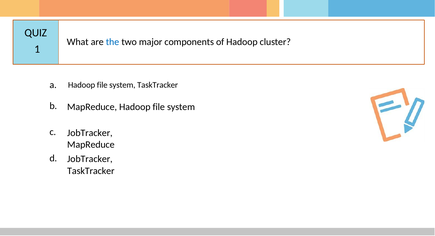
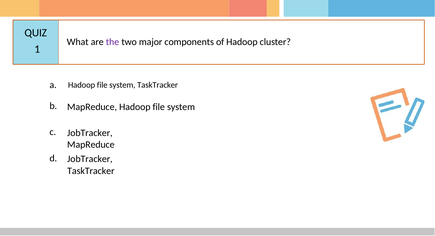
the colour: blue -> purple
